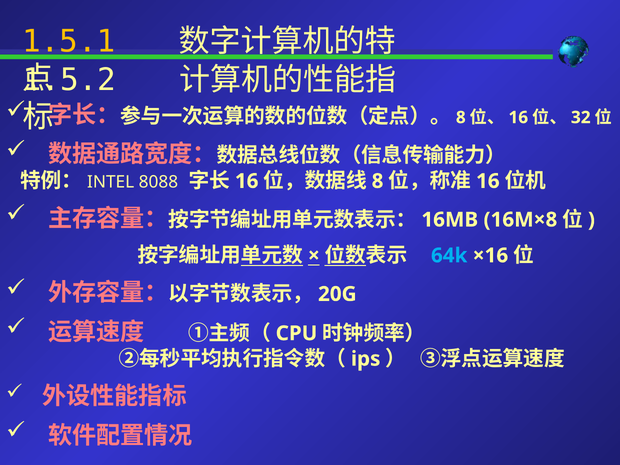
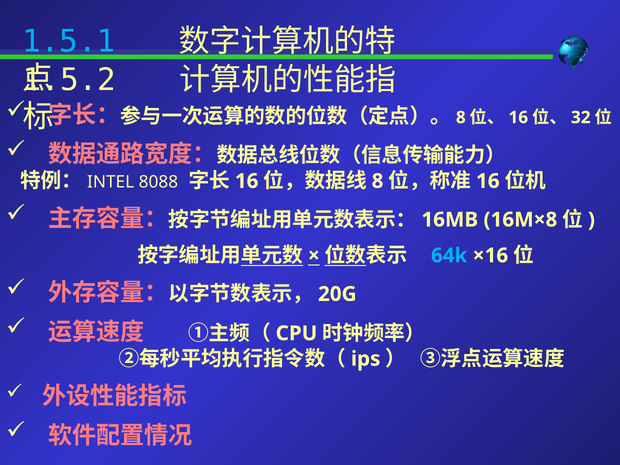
1.5.1 colour: yellow -> light blue
